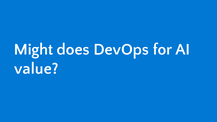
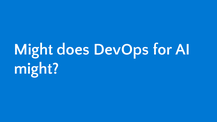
value at (36, 69): value -> might
